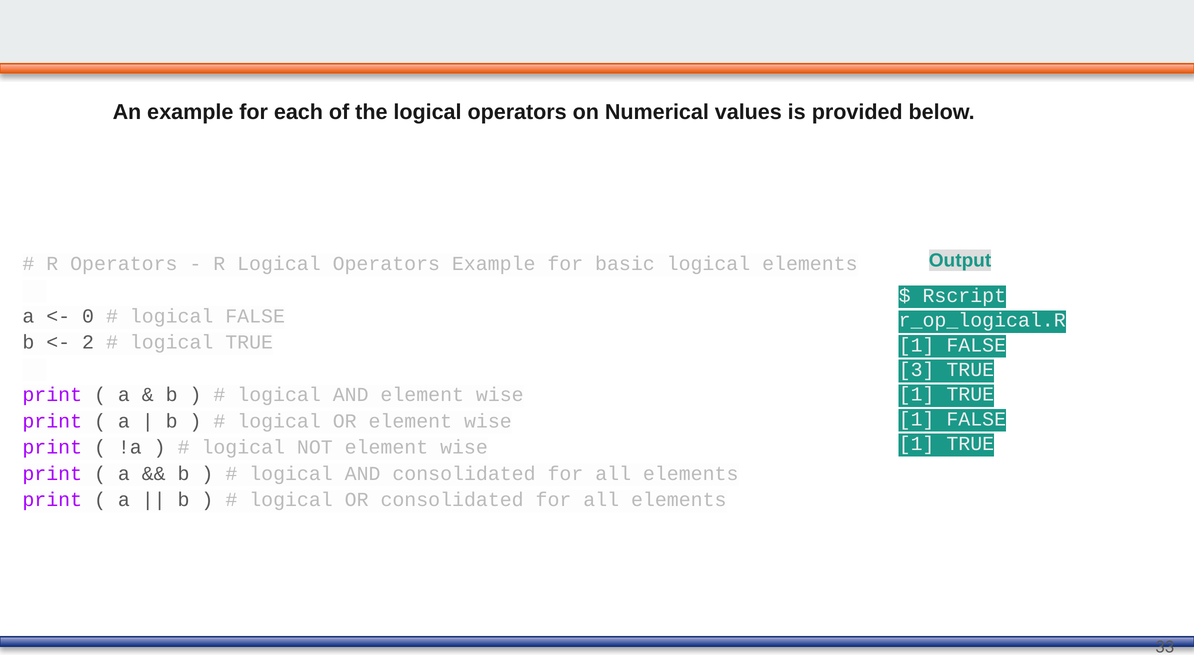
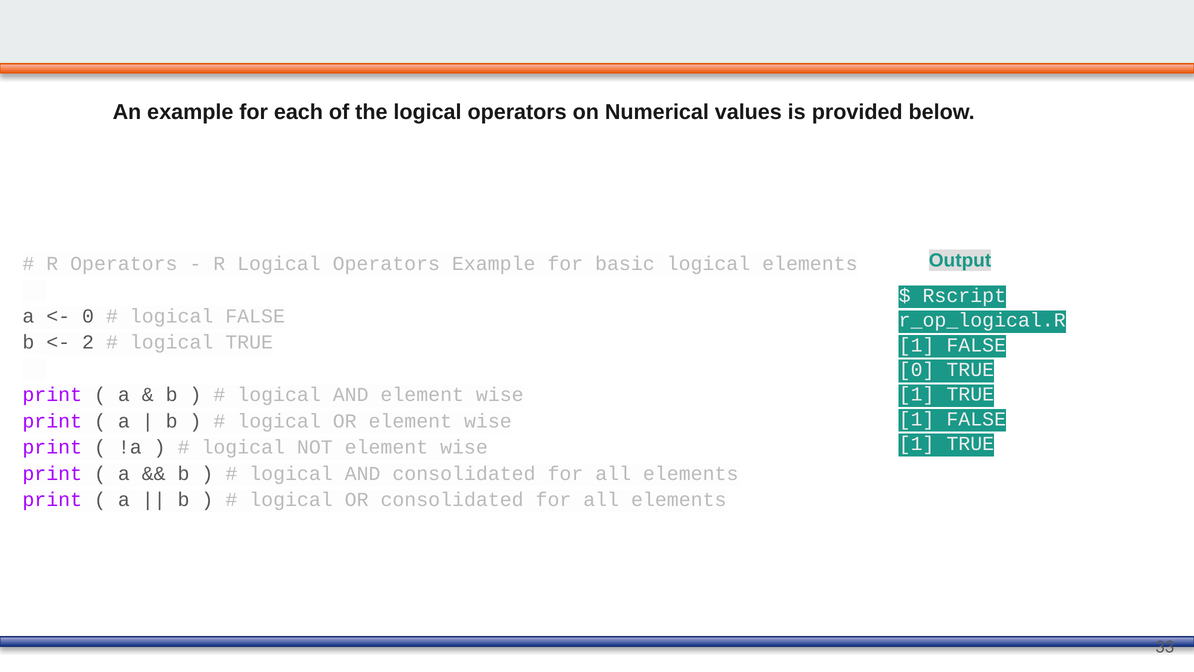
3 at (917, 370): 3 -> 0
